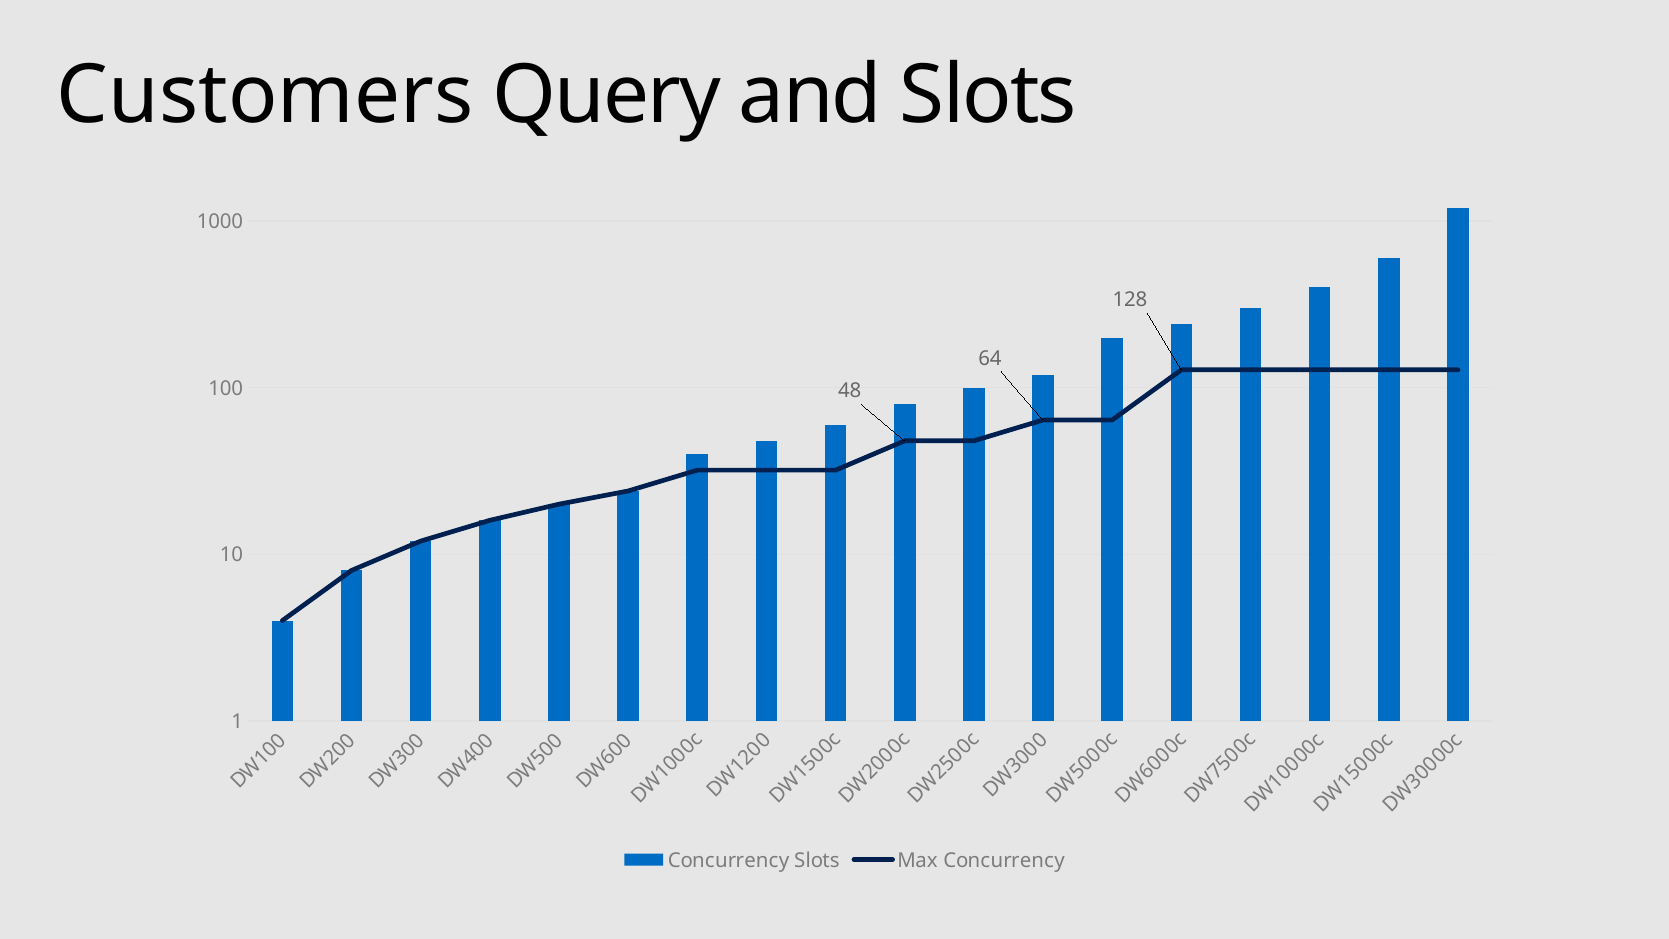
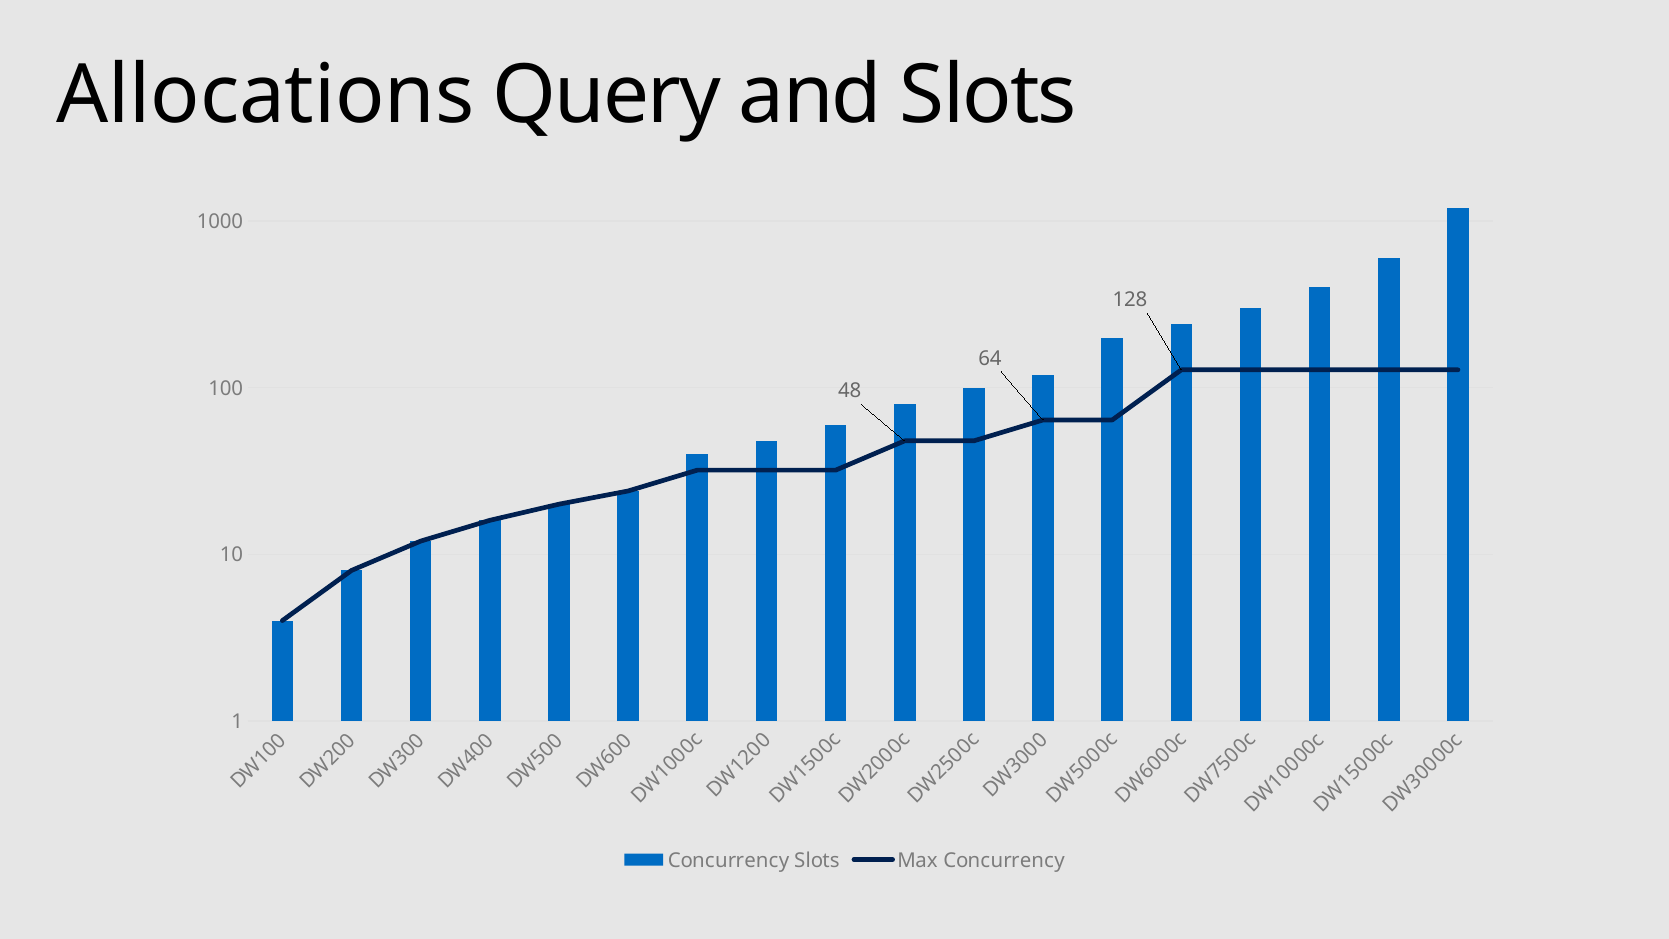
Customers: Customers -> Allocations
